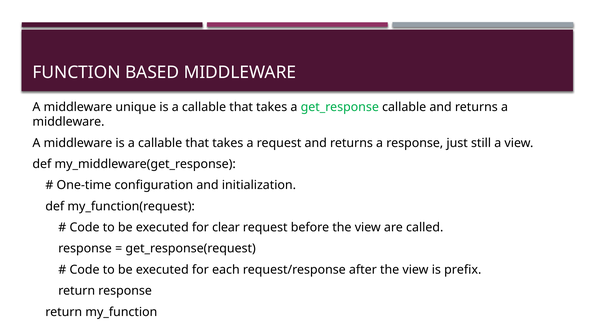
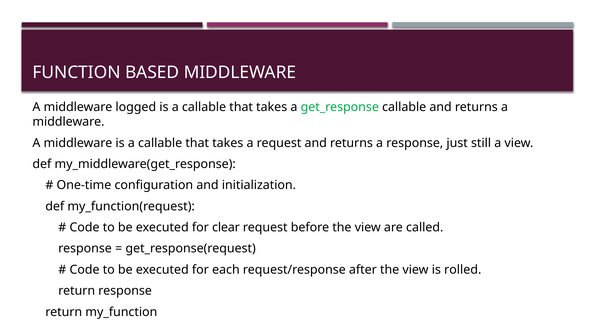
unique: unique -> logged
prefix: prefix -> rolled
